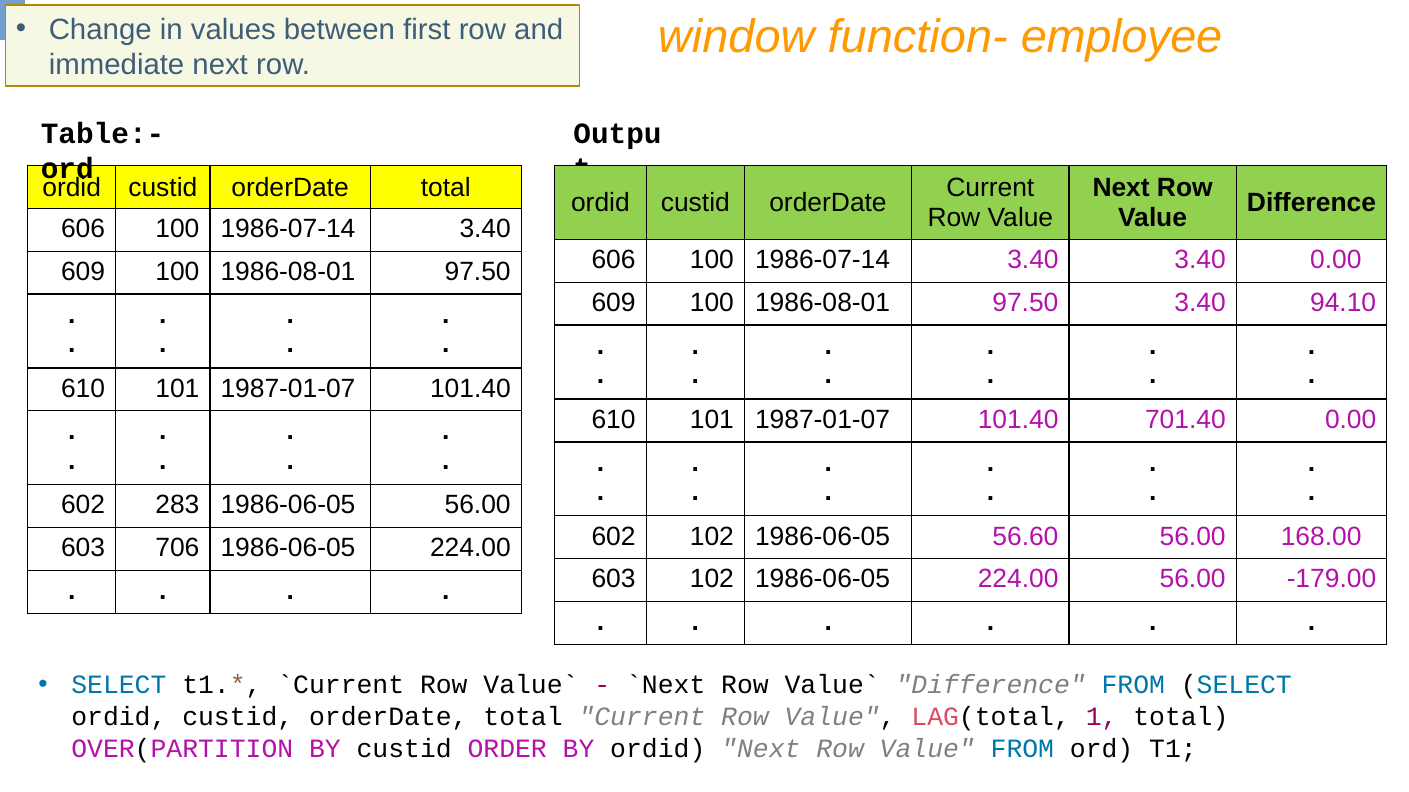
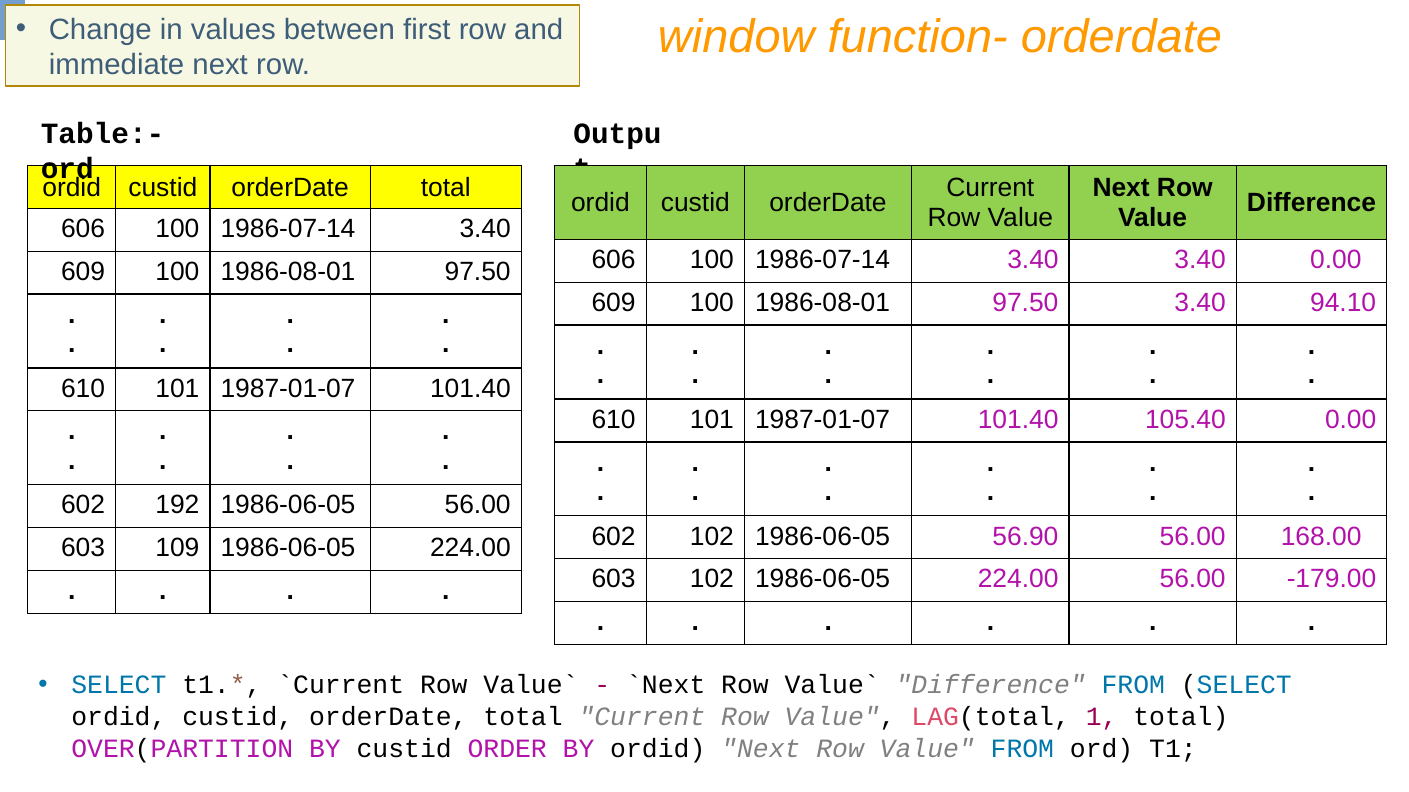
function- employee: employee -> orderdate
701.40: 701.40 -> 105.40
283: 283 -> 192
56.60: 56.60 -> 56.90
706: 706 -> 109
